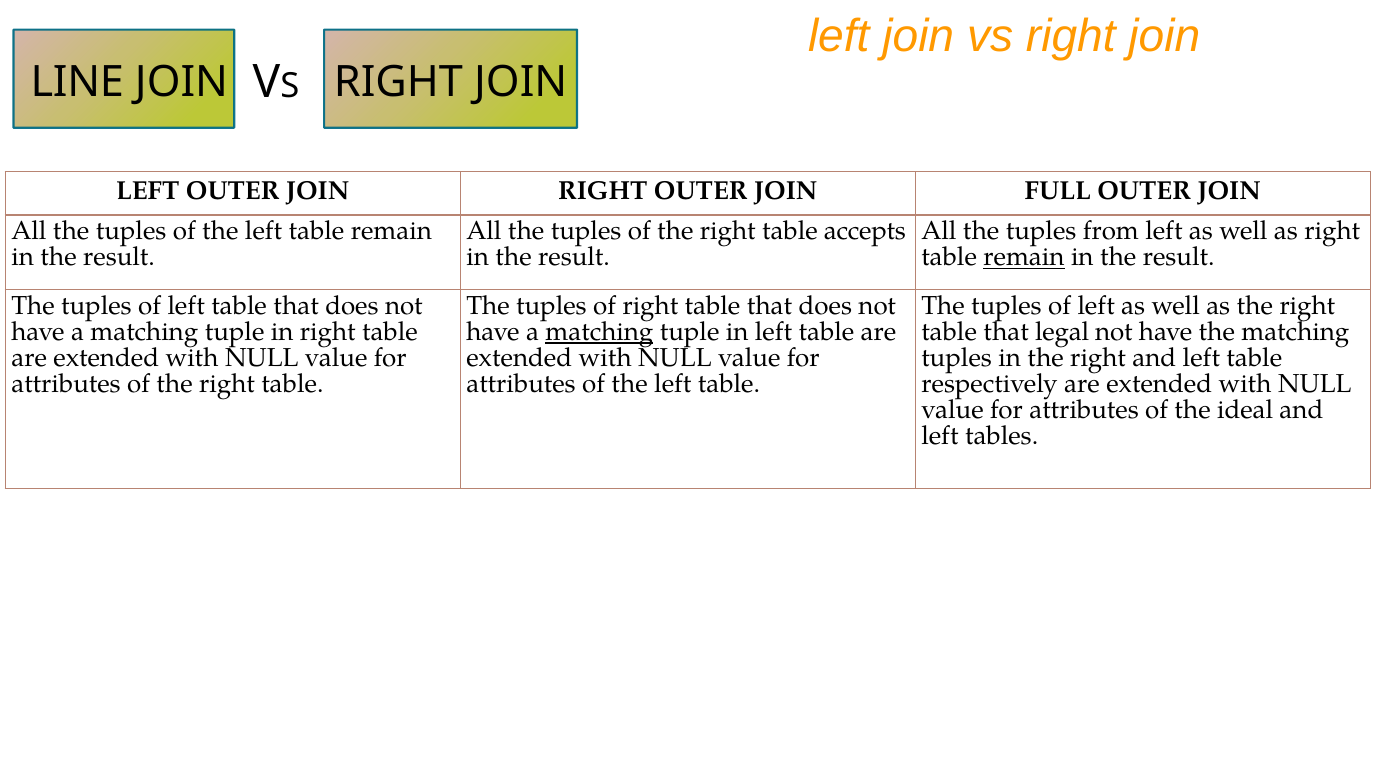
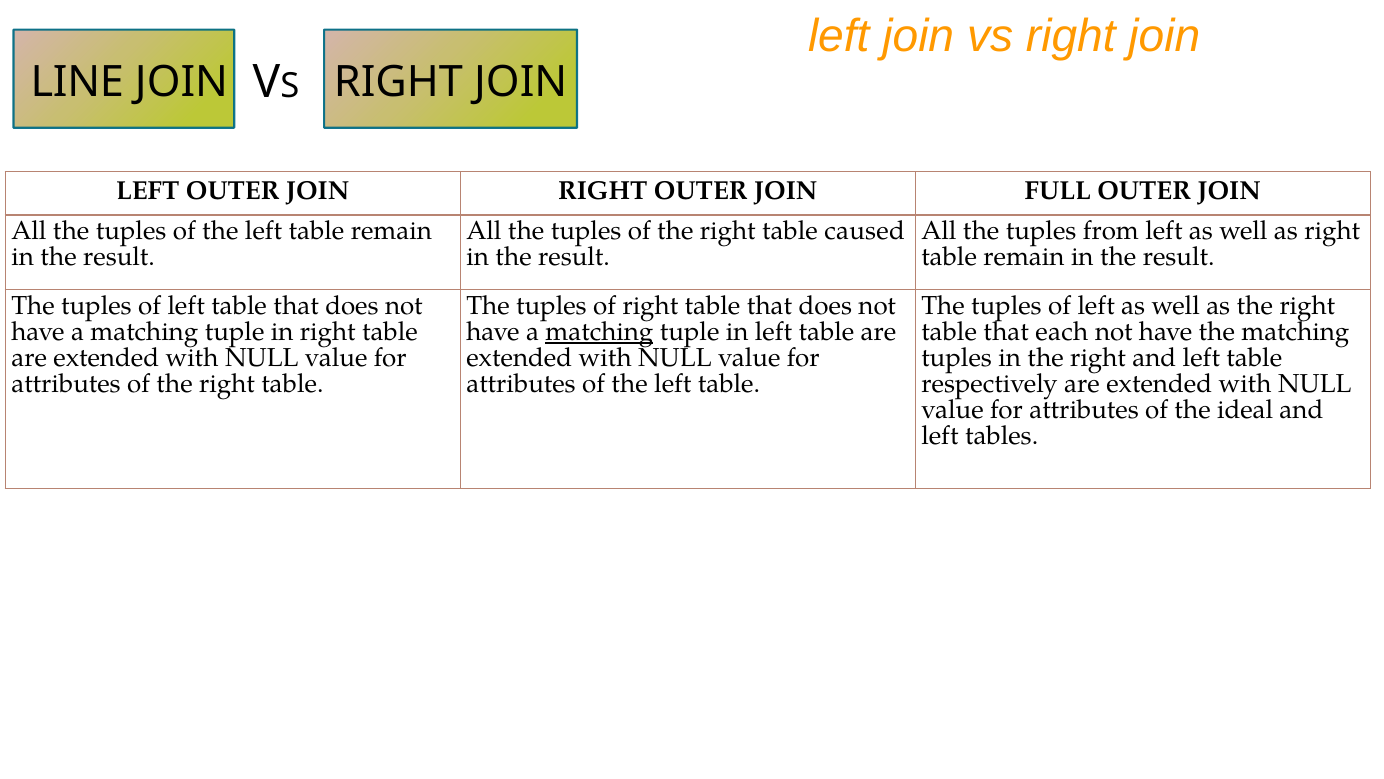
accepts: accepts -> caused
remain at (1024, 257) underline: present -> none
legal: legal -> each
